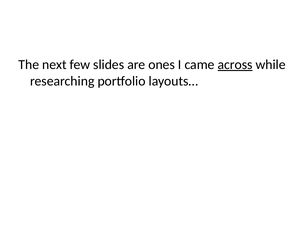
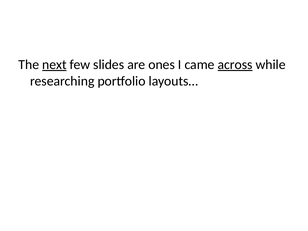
next underline: none -> present
